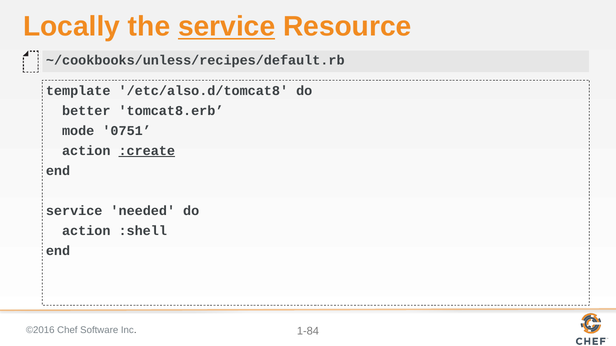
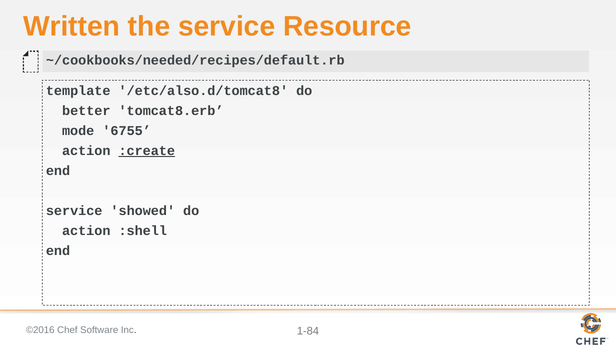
Locally: Locally -> Written
service at (227, 27) underline: present -> none
~/cookbooks/unless/recipes/default.rb: ~/cookbooks/unless/recipes/default.rb -> ~/cookbooks/needed/recipes/default.rb
0751: 0751 -> 6755
needed: needed -> showed
